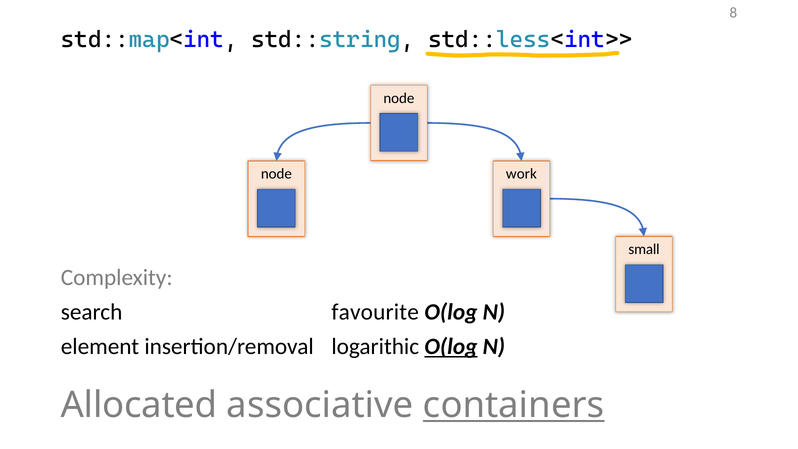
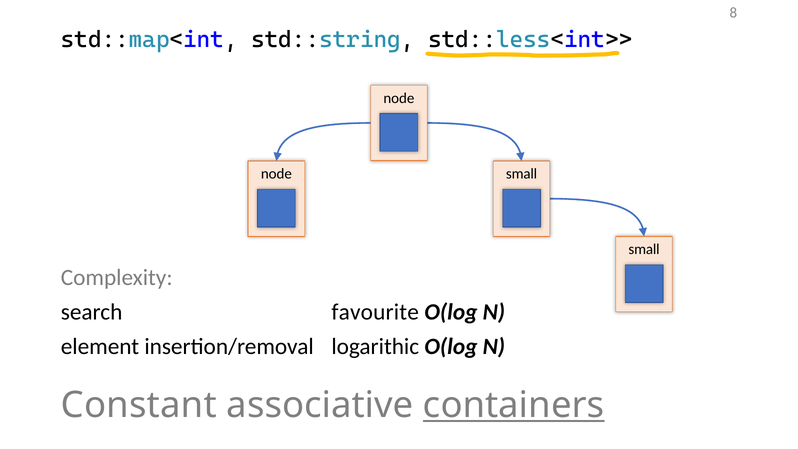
node work: work -> small
O(log at (451, 346) underline: present -> none
Allocated: Allocated -> Constant
